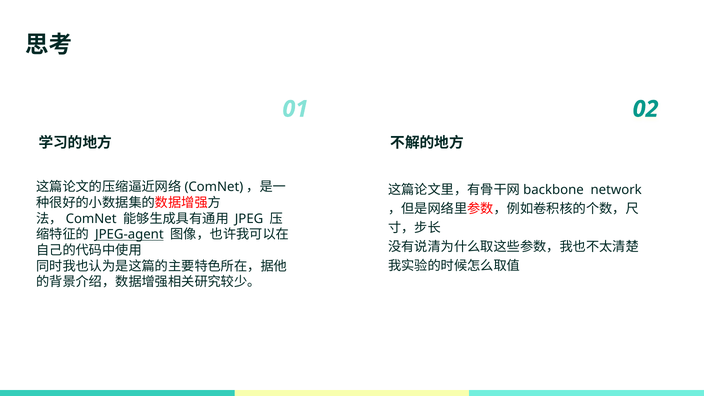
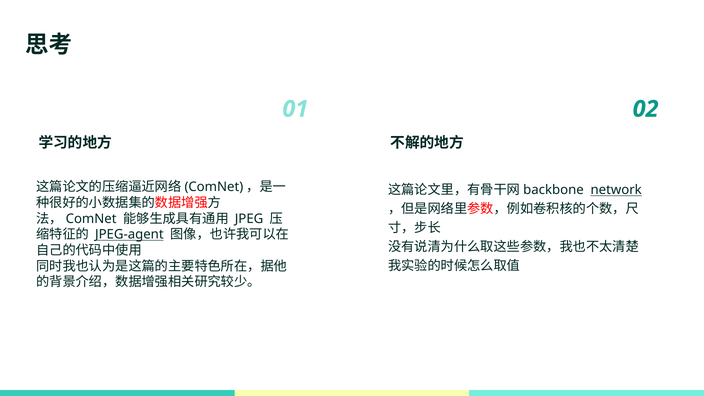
network underline: none -> present
